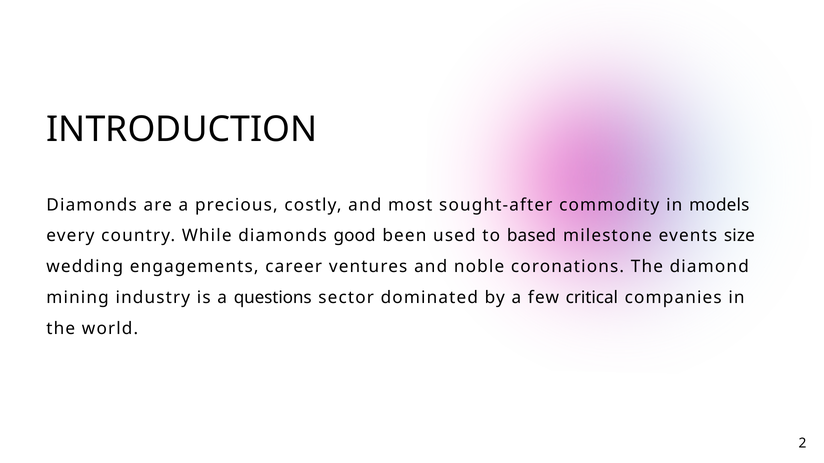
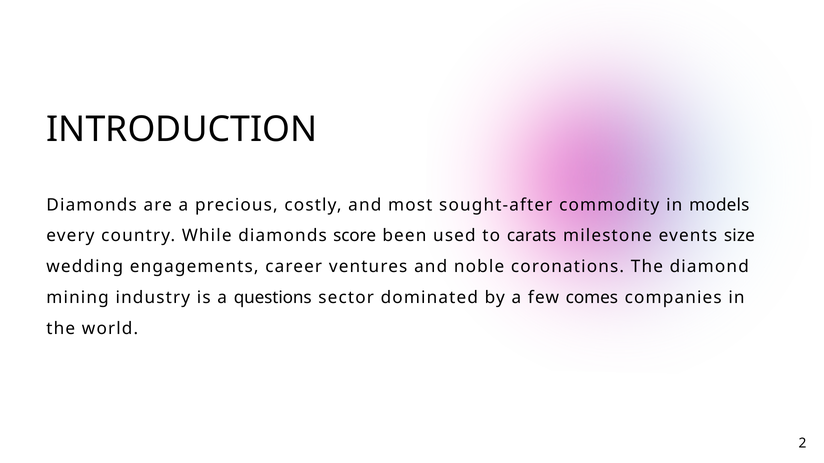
good: good -> score
based: based -> carats
critical: critical -> comes
